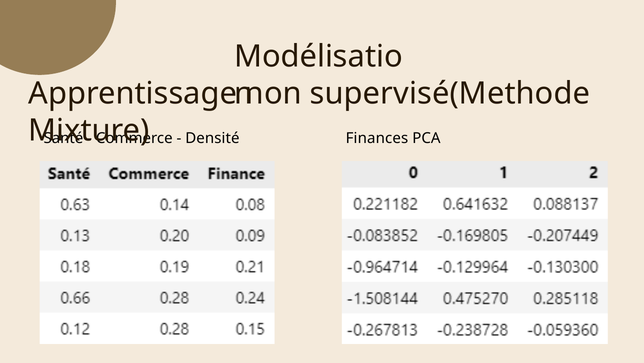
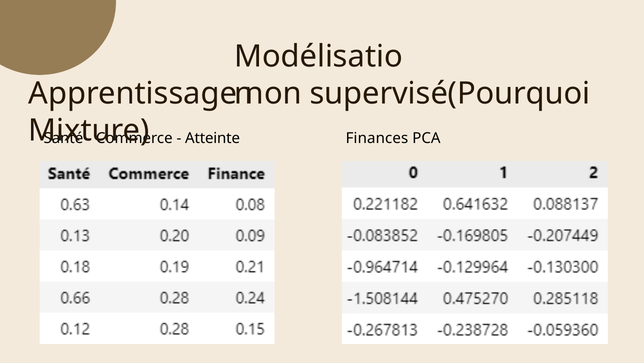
supervisé(Methode: supervisé(Methode -> supervisé(Pourquoi
Densité: Densité -> Atteinte
